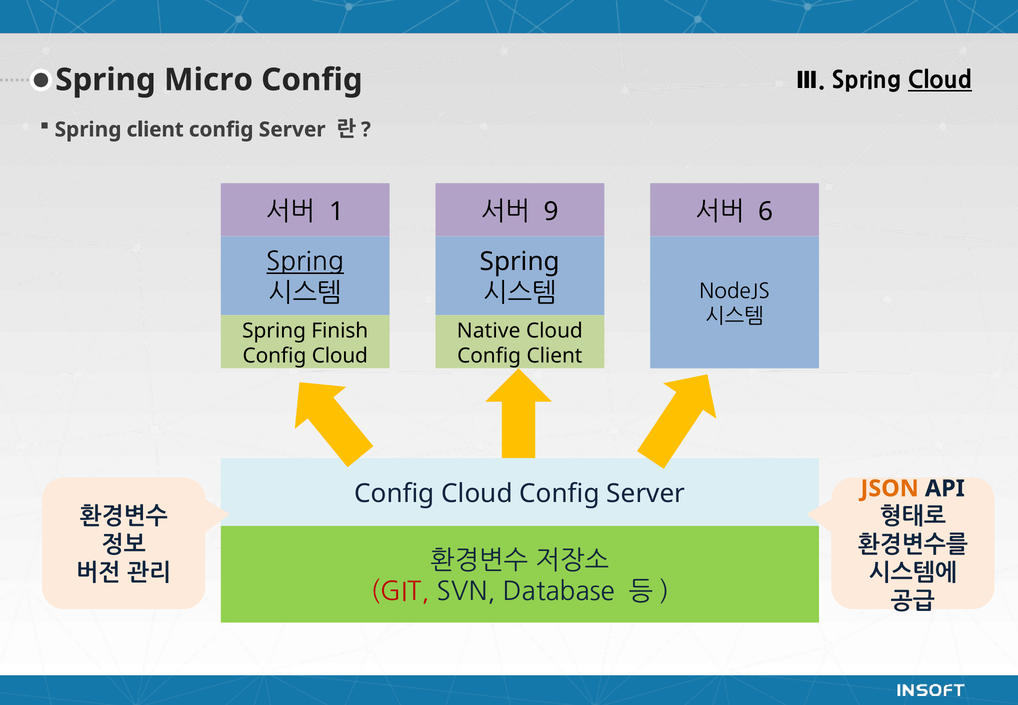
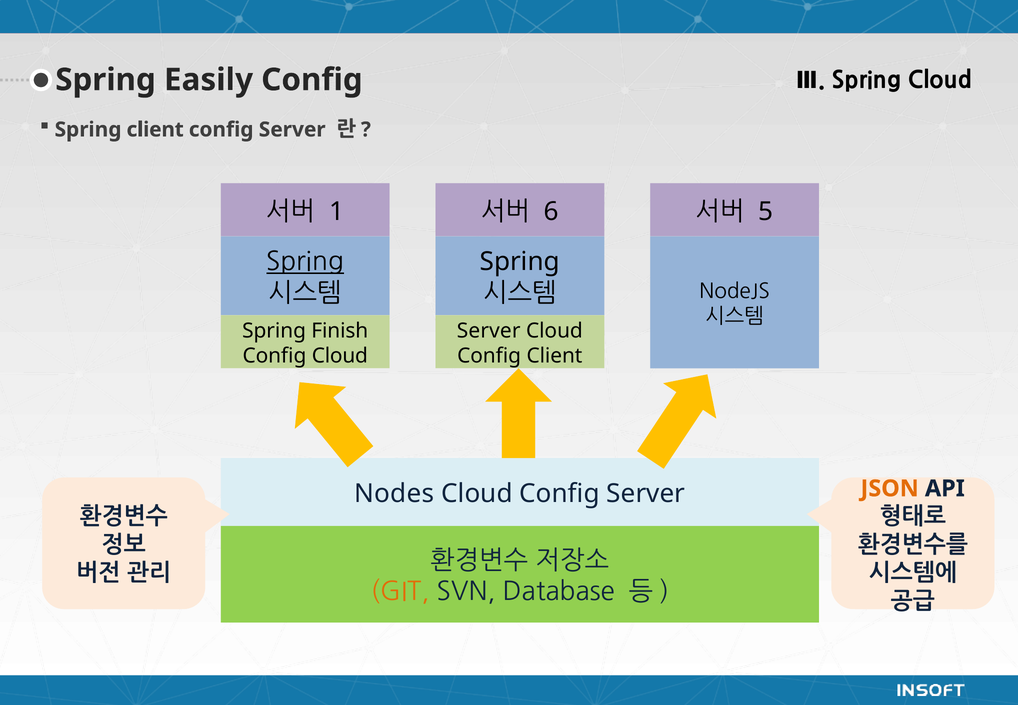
Micro: Micro -> Easily
Cloud at (940, 80) underline: present -> none
9: 9 -> 6
6: 6 -> 5
Native at (489, 331): Native -> Server
Config at (394, 494): Config -> Nodes
GIT colour: red -> orange
